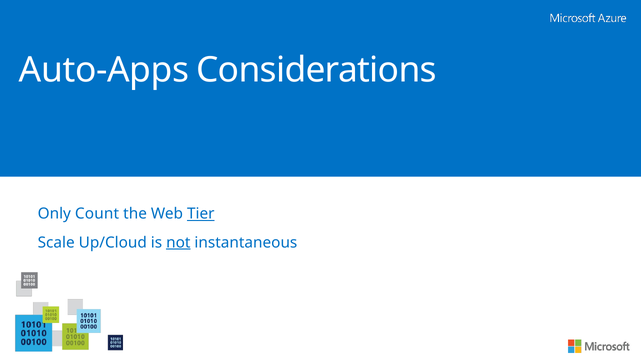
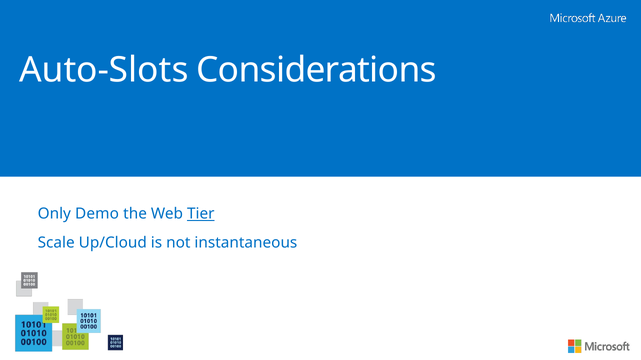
Auto-Apps: Auto-Apps -> Auto-Slots
Count: Count -> Demo
not underline: present -> none
